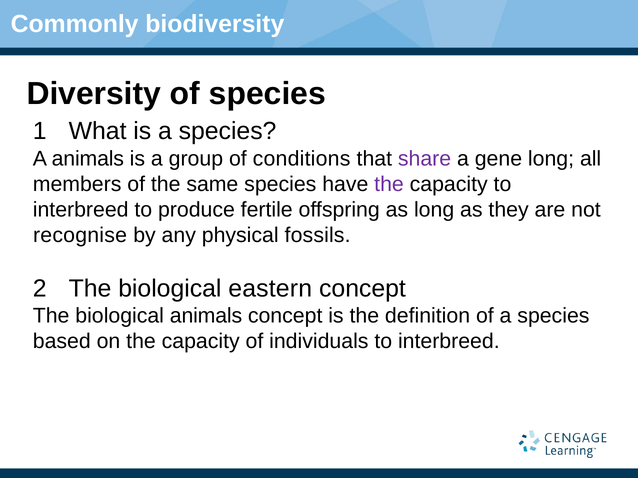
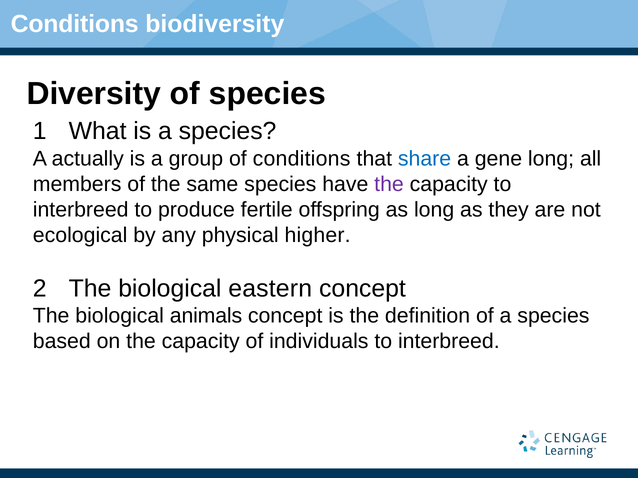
Commonly at (75, 24): Commonly -> Conditions
A animals: animals -> actually
share colour: purple -> blue
recognise: recognise -> ecological
fossils: fossils -> higher
